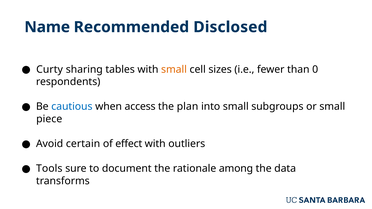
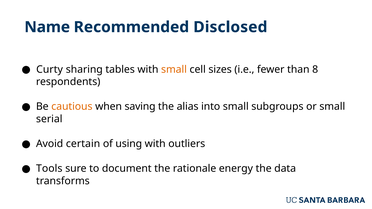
0: 0 -> 8
cautious colour: blue -> orange
access: access -> saving
plan: plan -> alias
piece: piece -> serial
effect: effect -> using
among: among -> energy
